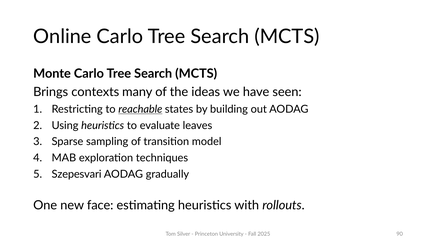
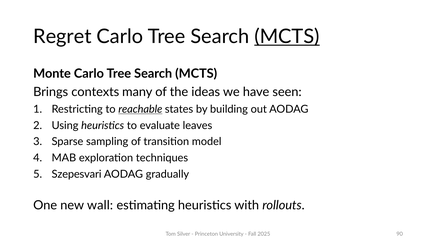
Online: Online -> Regret
MCTS at (287, 37) underline: none -> present
face: face -> wall
